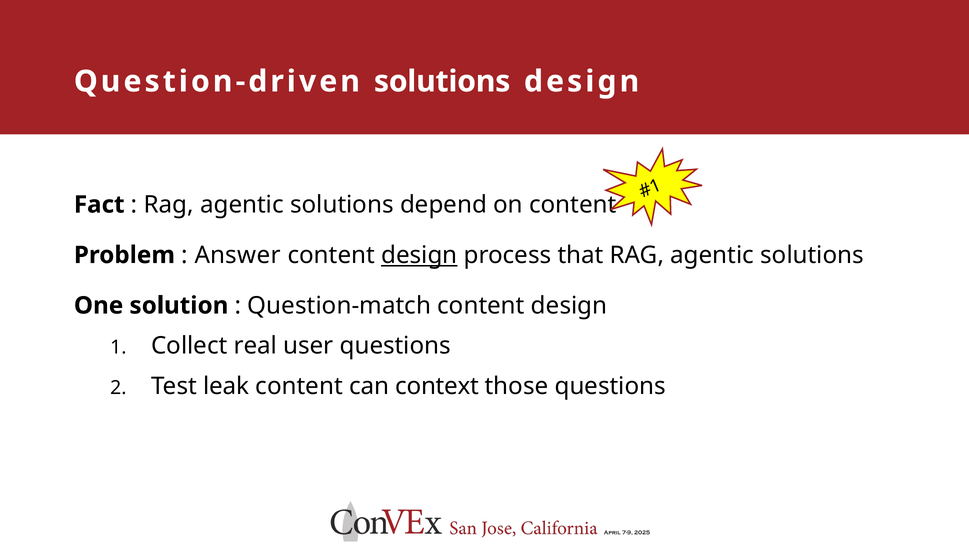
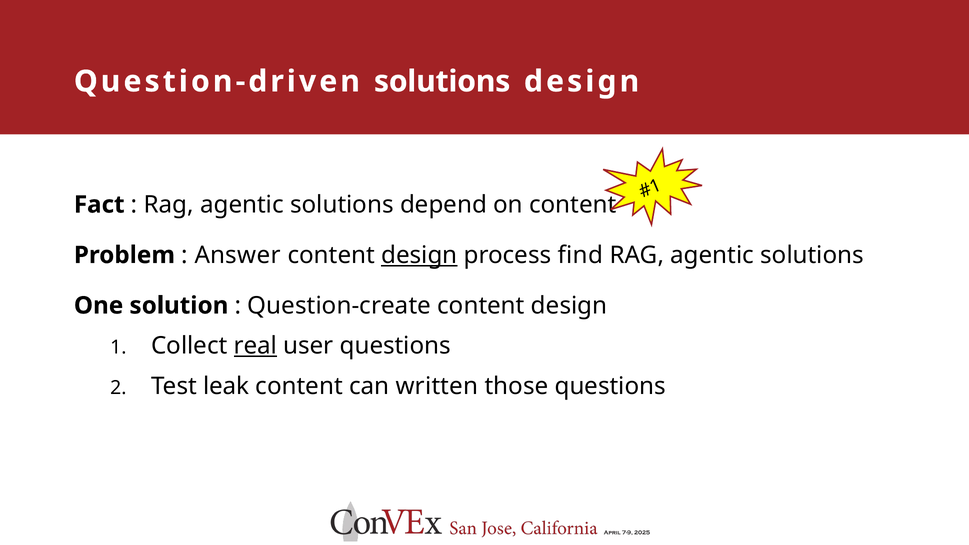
that: that -> find
Question-match: Question-match -> Question-create
real underline: none -> present
context: context -> written
